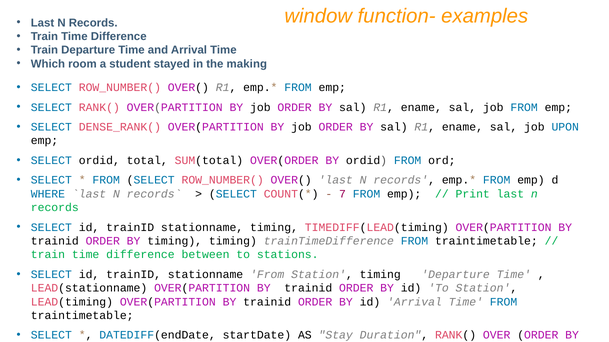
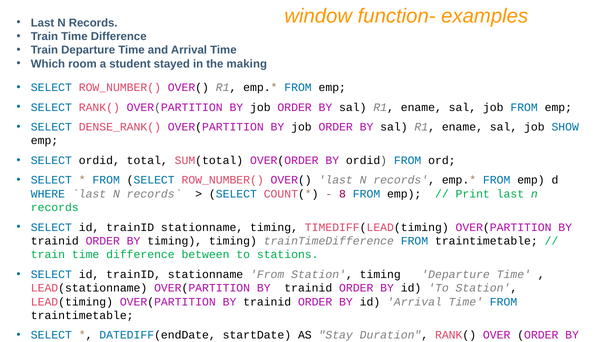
UPON: UPON -> SHOW
7: 7 -> 8
